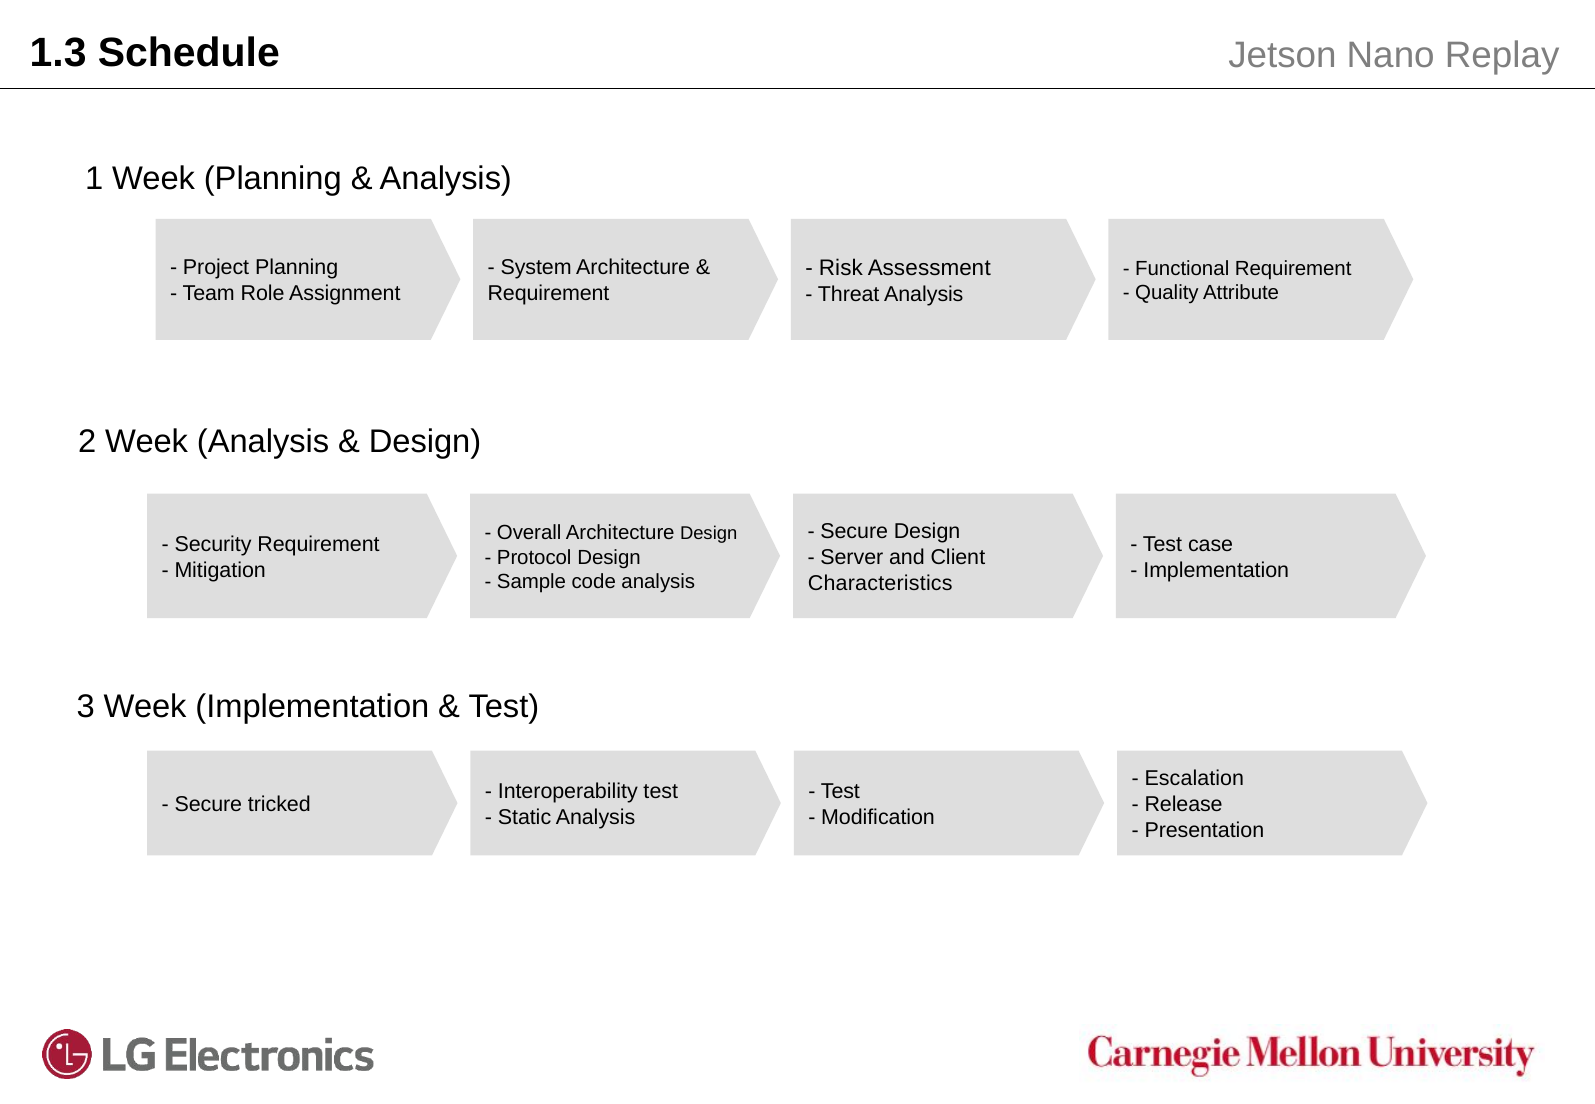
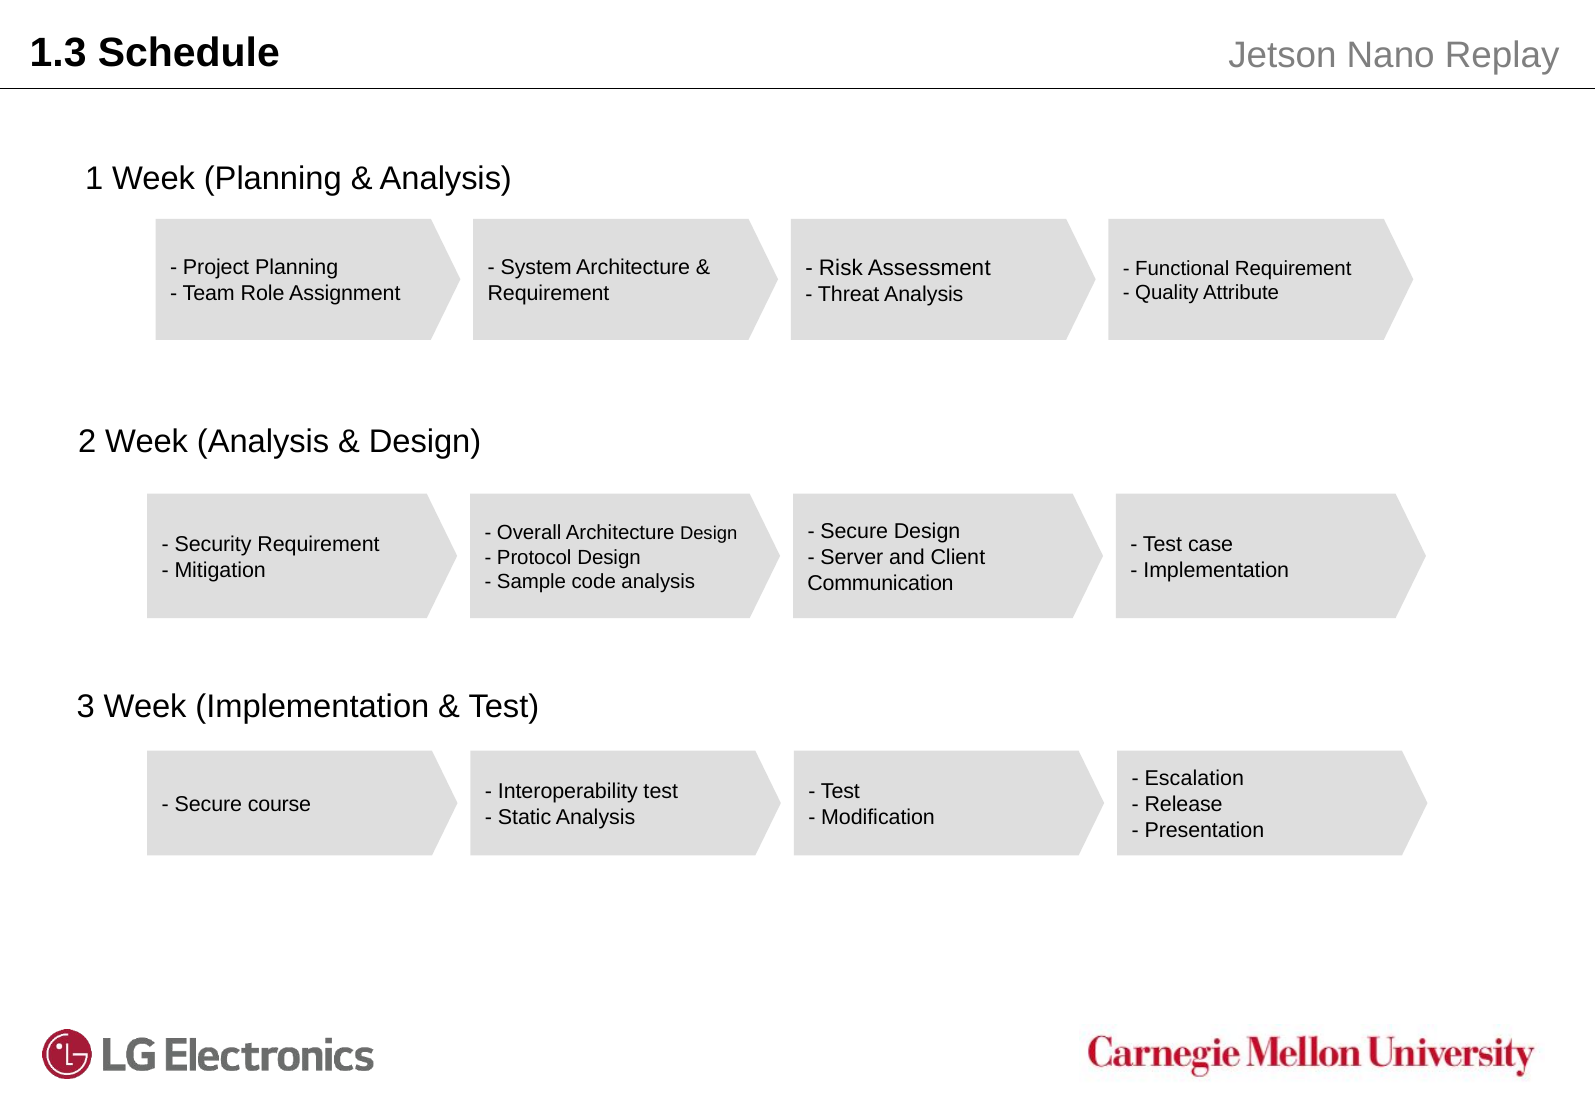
Characteristics: Characteristics -> Communication
tricked: tricked -> course
